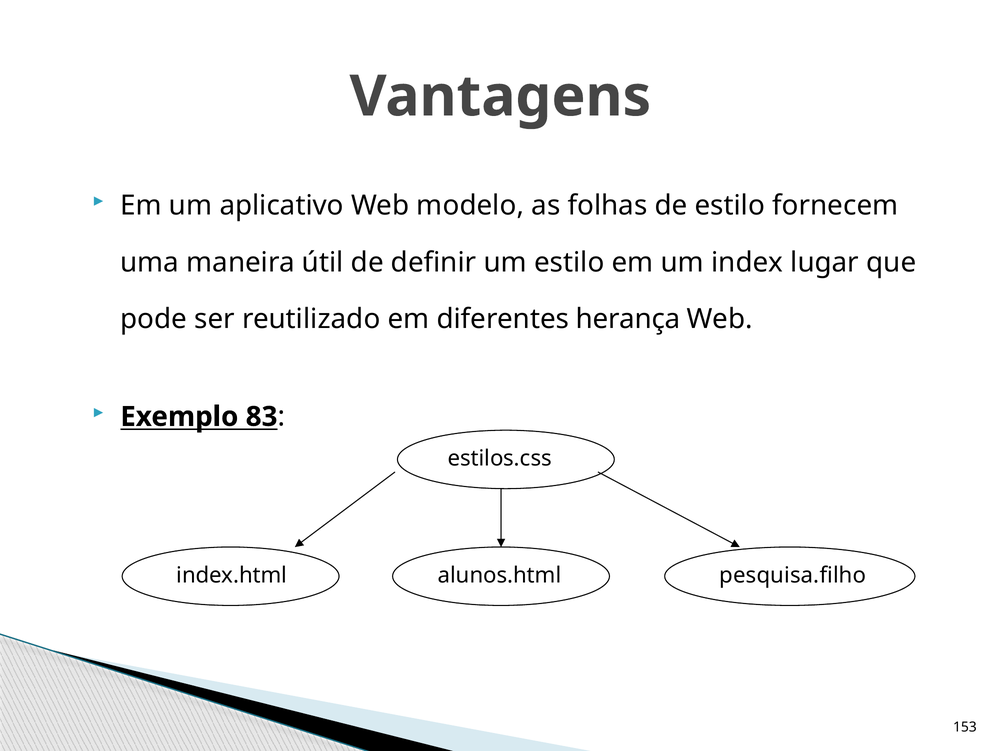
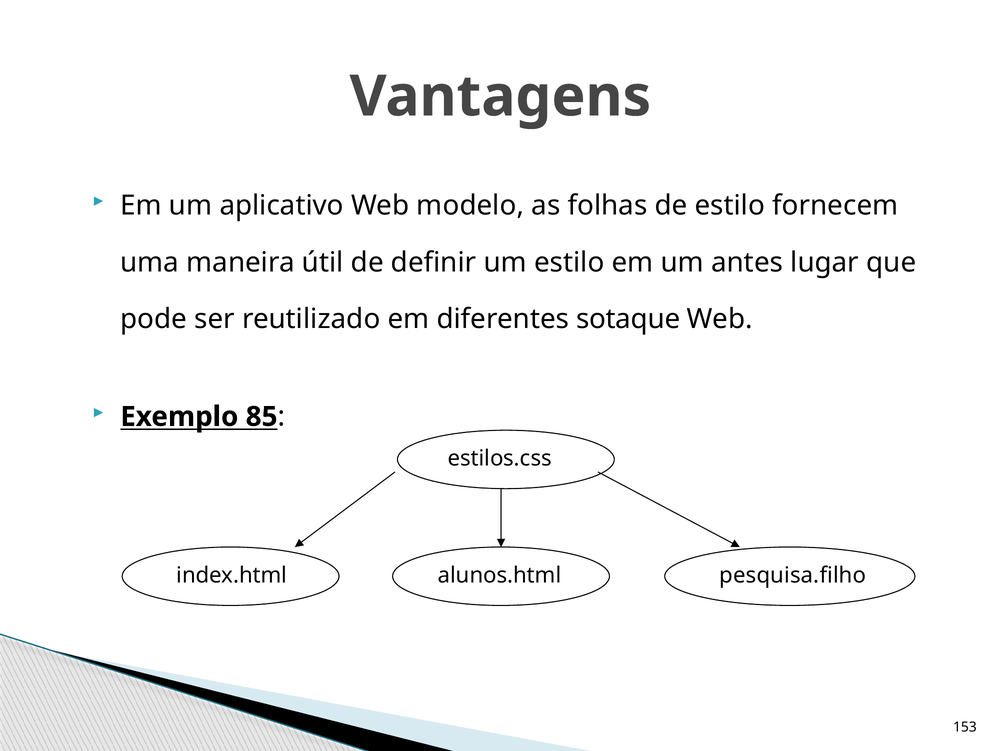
index: index -> antes
herança: herança -> sotaque
83: 83 -> 85
